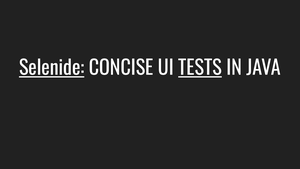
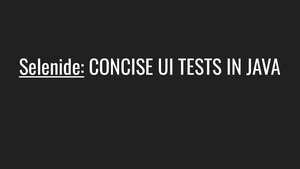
TESTS underline: present -> none
